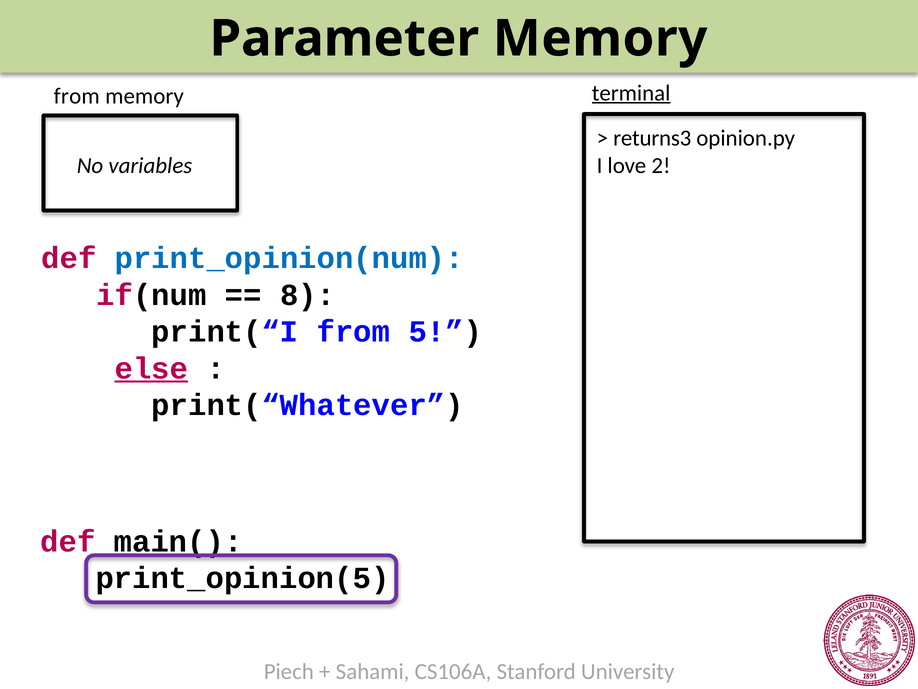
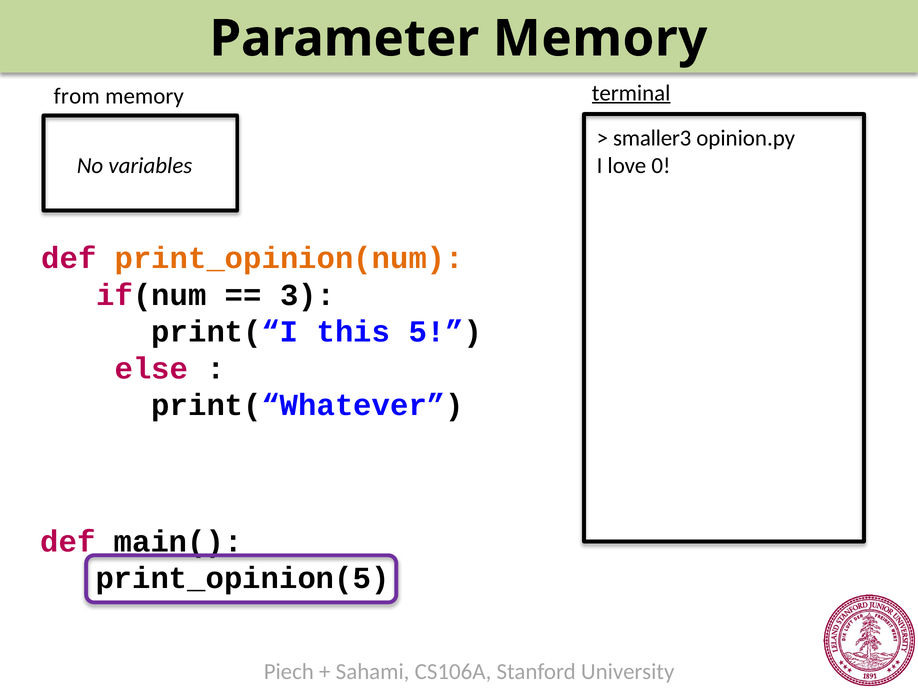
returns3: returns3 -> smaller3
2: 2 -> 0
print_opinion(num colour: blue -> orange
8: 8 -> 3
print(“I from: from -> this
else underline: present -> none
